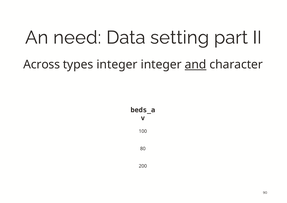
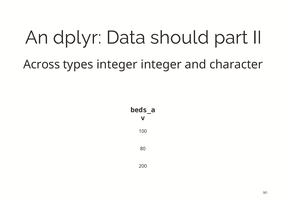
need: need -> dplyr
setting: setting -> should
and underline: present -> none
